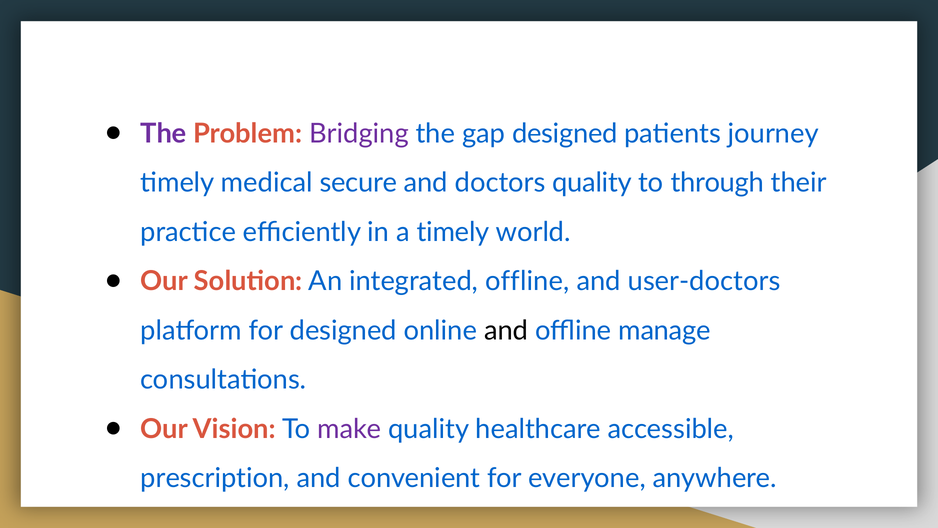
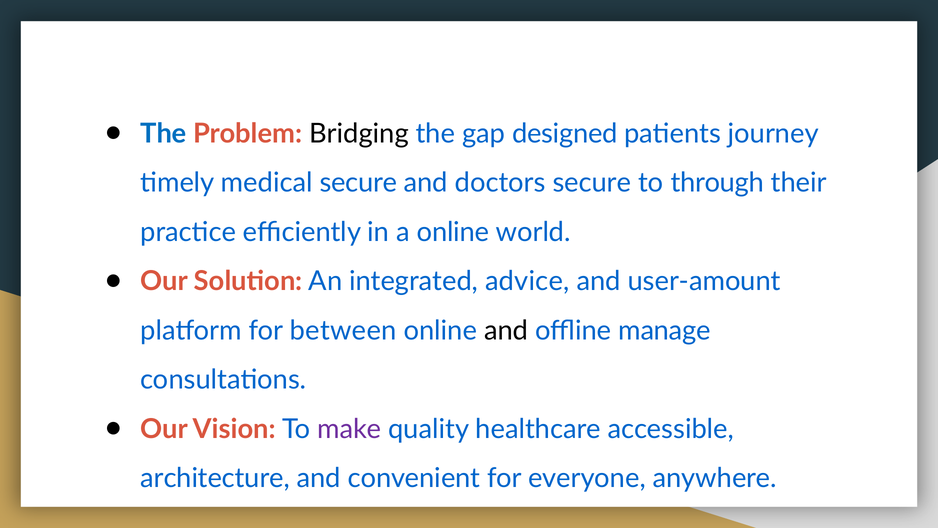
The at (163, 133) colour: purple -> blue
Bridging colour: purple -> black
doctors quality: quality -> secure
a timely: timely -> online
integrated offline: offline -> advice
user-doctors: user-doctors -> user-amount
for designed: designed -> between
prescription: prescription -> architecture
